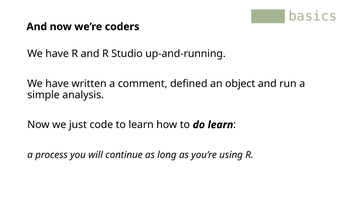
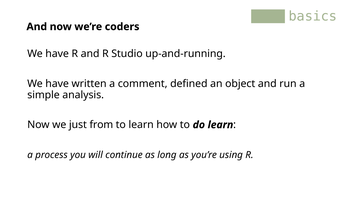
code: code -> from
